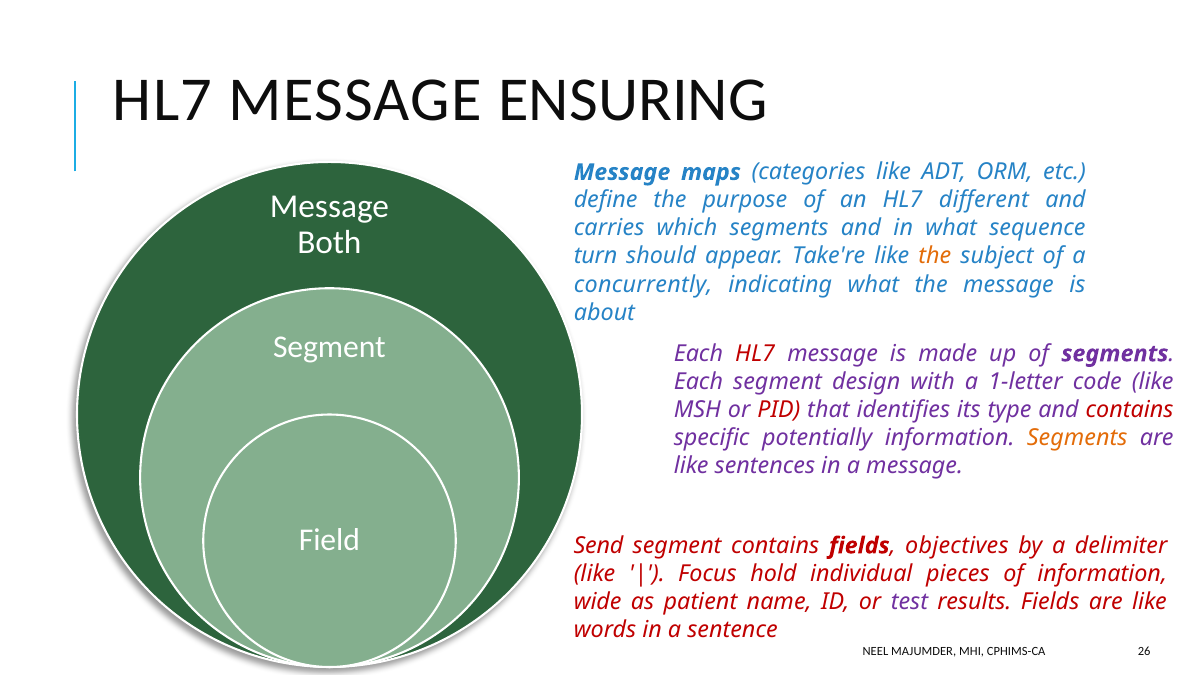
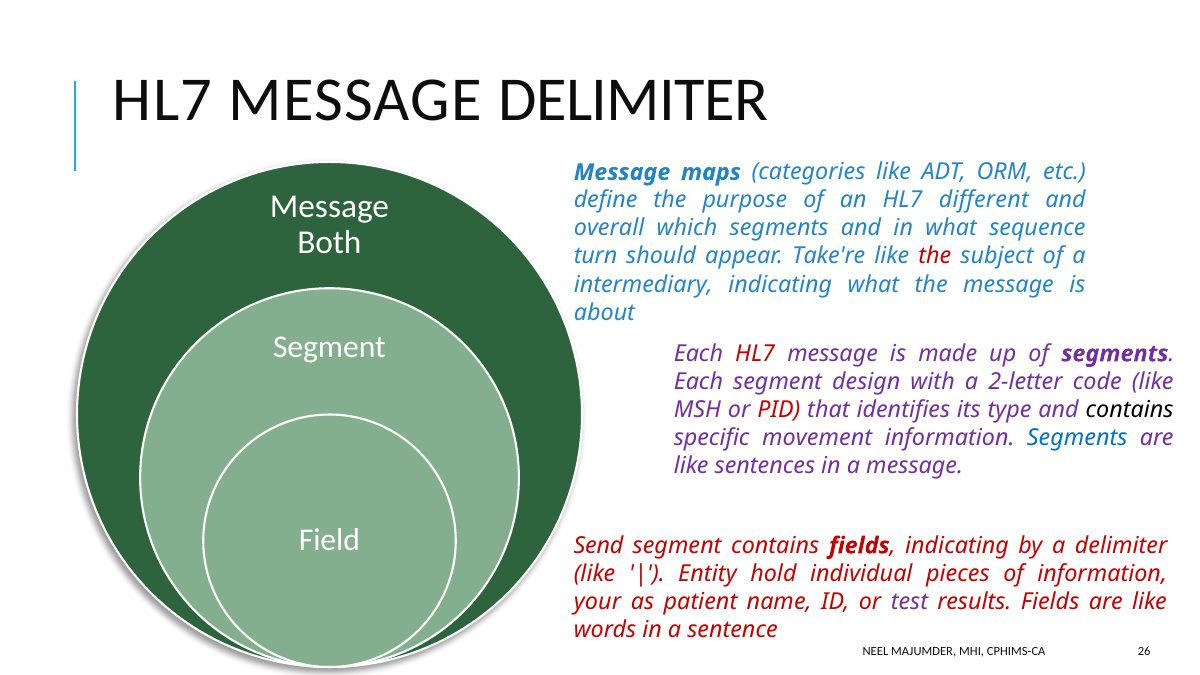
MESSAGE ENSURING: ENSURING -> DELIMITER
carries: carries -> overall
the at (935, 256) colour: orange -> red
concurrently: concurrently -> intermediary
1-letter: 1-letter -> 2-letter
contains at (1130, 410) colour: red -> black
potentially: potentially -> movement
Segments at (1077, 438) colour: orange -> blue
fields objectives: objectives -> indicating
Focus: Focus -> Entity
wide: wide -> your
